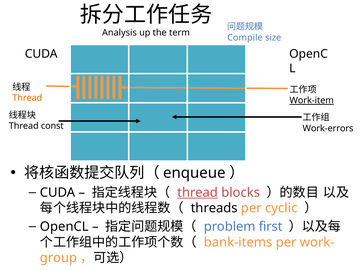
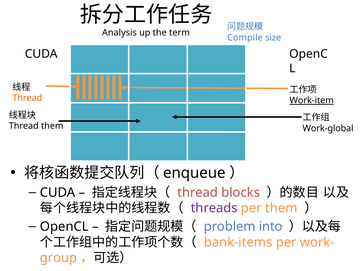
Thread const: const -> them
Work-errors: Work-errors -> Work-global
thread at (198, 192) underline: present -> none
threads colour: black -> purple
per cyclic: cyclic -> them
first: first -> into
